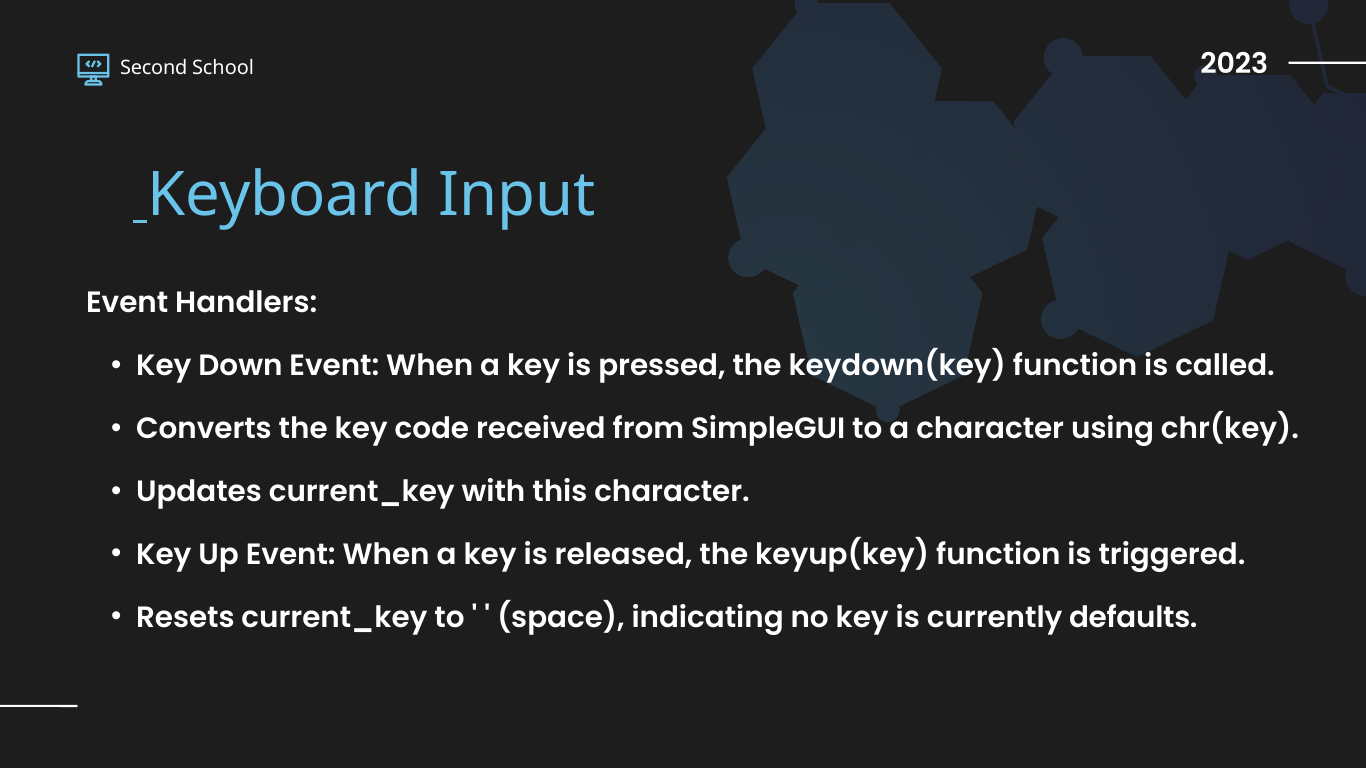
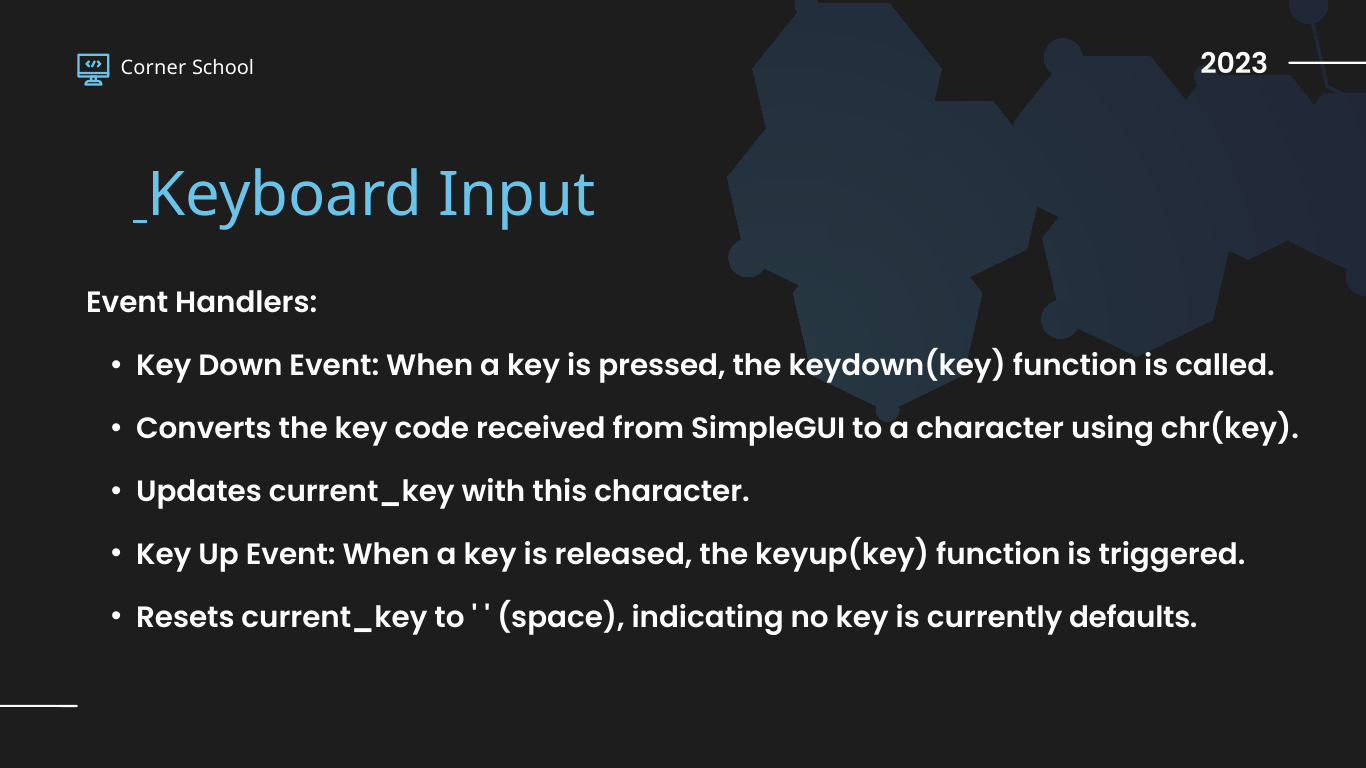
Second: Second -> Corner
